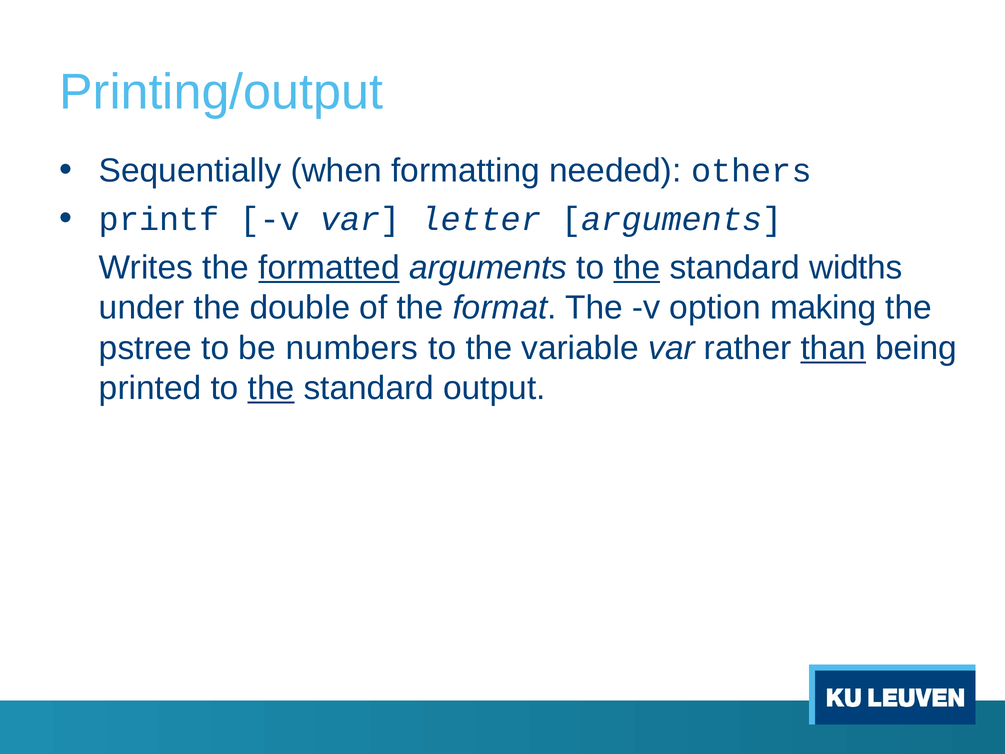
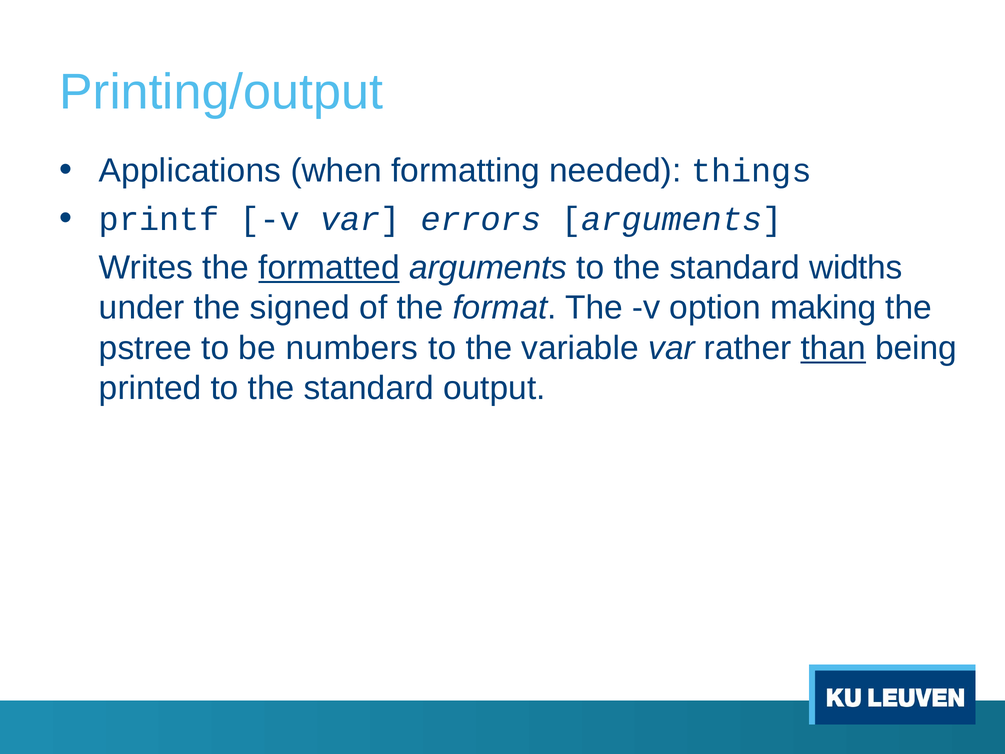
Sequentially: Sequentially -> Applications
others: others -> things
letter: letter -> errors
the at (637, 267) underline: present -> none
double: double -> signed
the at (271, 388) underline: present -> none
